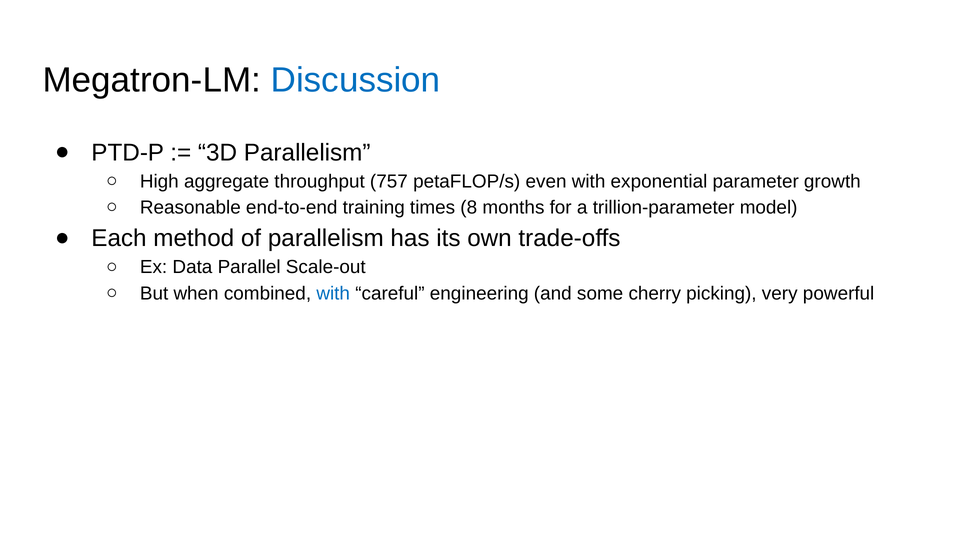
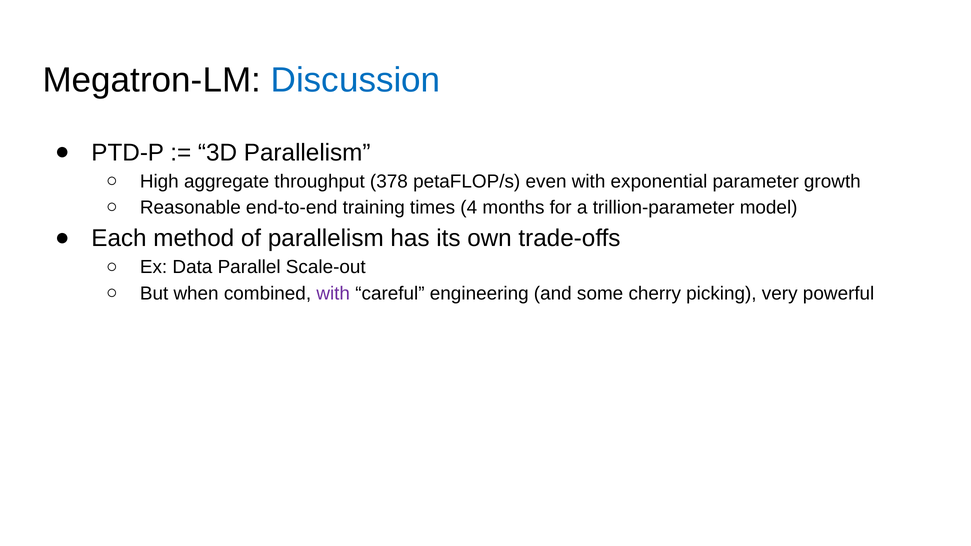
757: 757 -> 378
8: 8 -> 4
with at (333, 293) colour: blue -> purple
